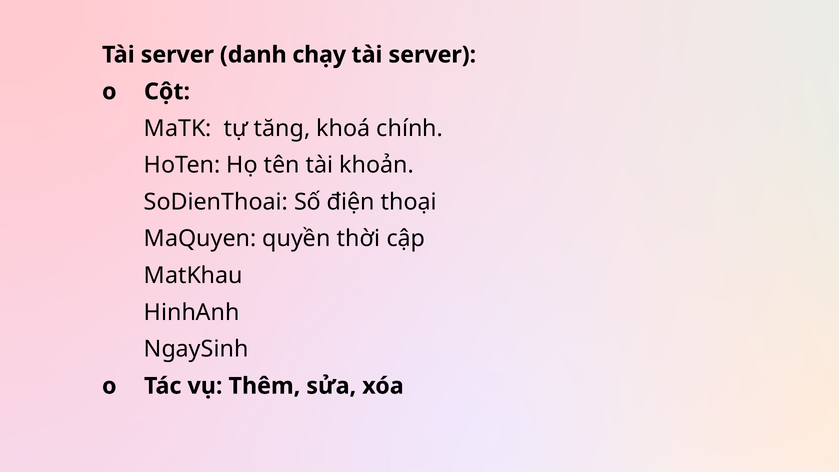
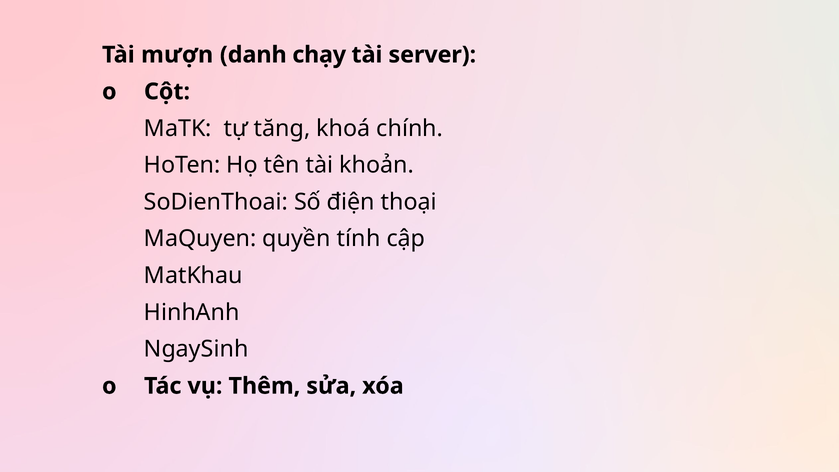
server at (177, 55): server -> mượn
thời: thời -> tính
